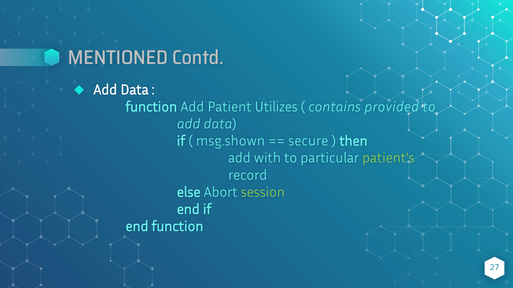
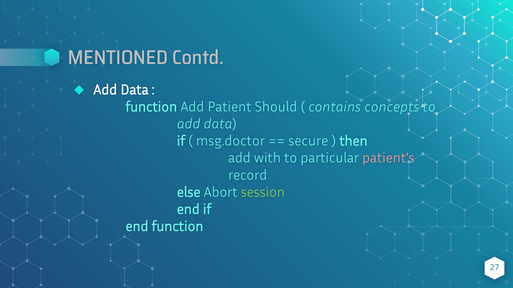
Utilizes: Utilizes -> Should
provided: provided -> concepts
msg.shown: msg.shown -> msg.doctor
patient’s colour: light green -> pink
